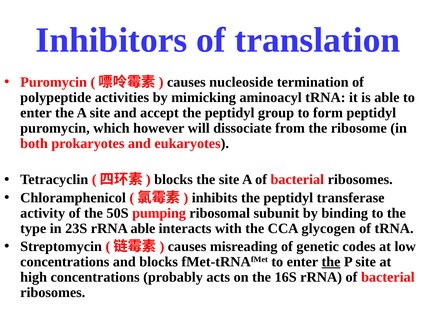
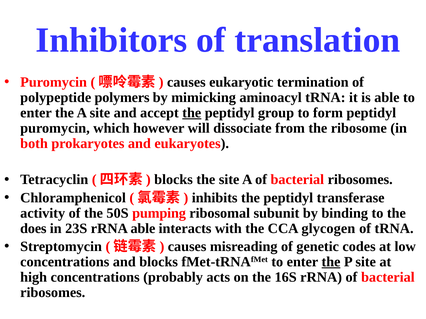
nucleoside: nucleoside -> eukaryotic
activities: activities -> polymers
the at (192, 113) underline: none -> present
type: type -> does
